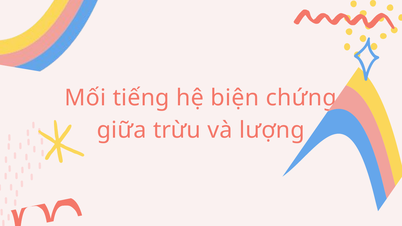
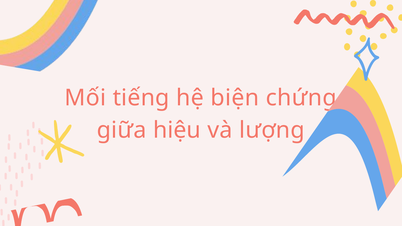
trừu: trừu -> hiệu
